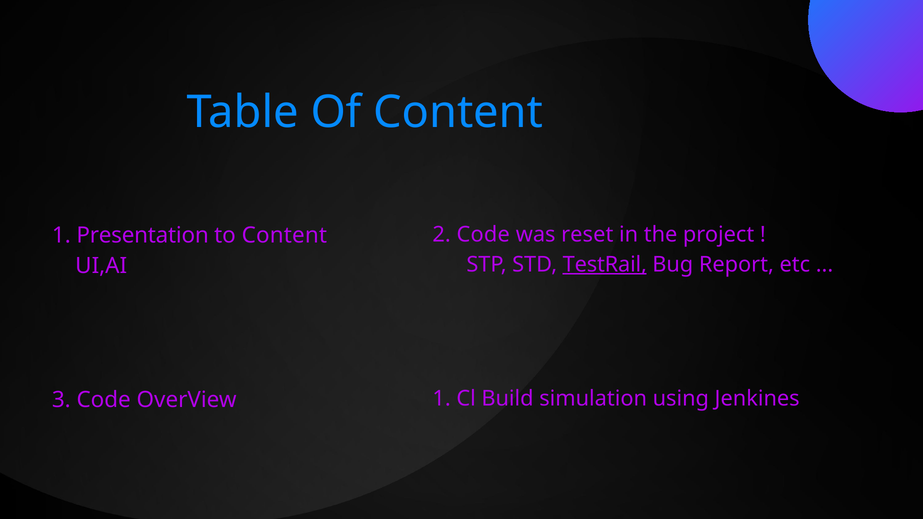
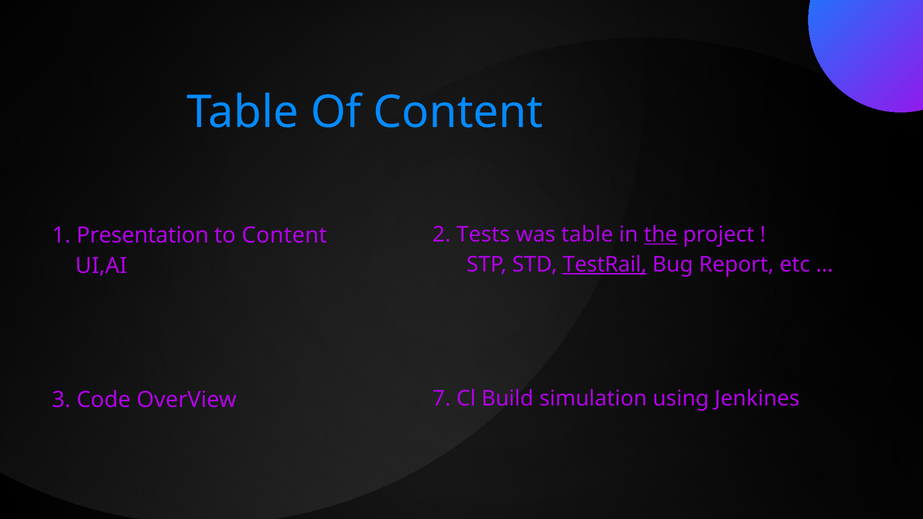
2 Code: Code -> Tests
was reset: reset -> table
the underline: none -> present
OverView 1: 1 -> 7
